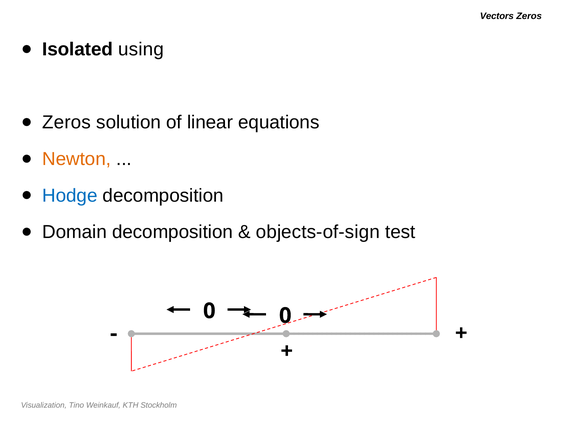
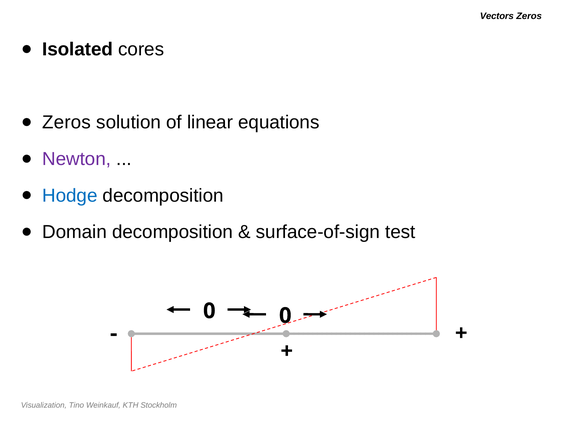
using: using -> cores
Newton colour: orange -> purple
objects-of-sign: objects-of-sign -> surface-of-sign
